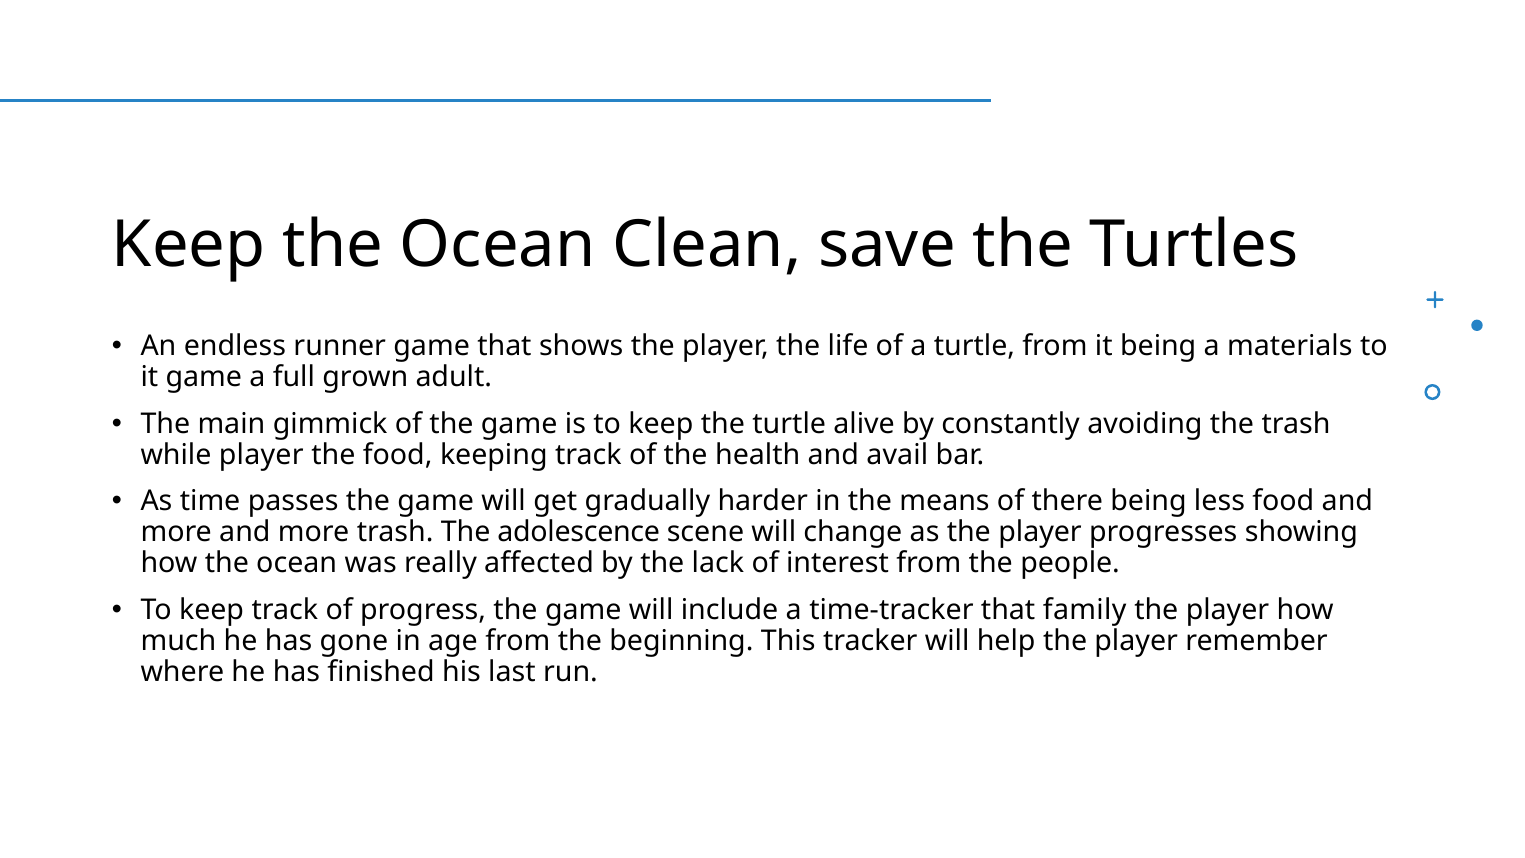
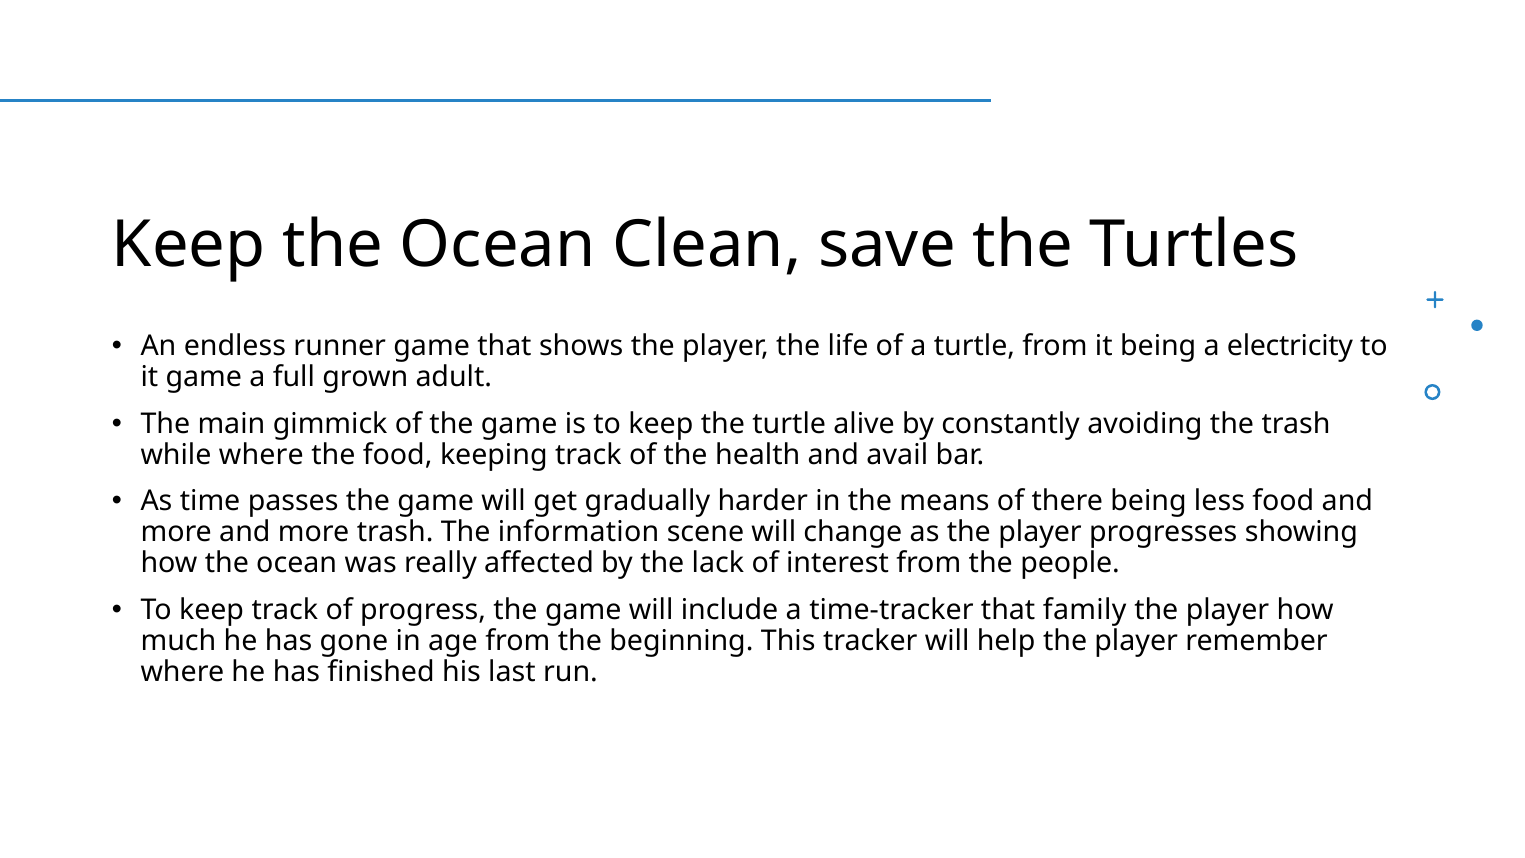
materials: materials -> electricity
while player: player -> where
adolescence: adolescence -> information
